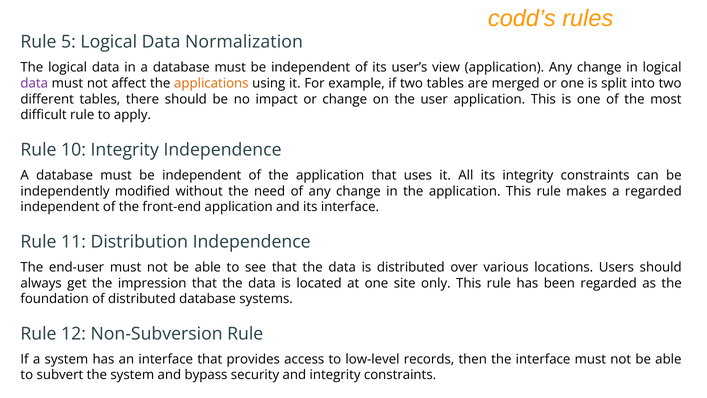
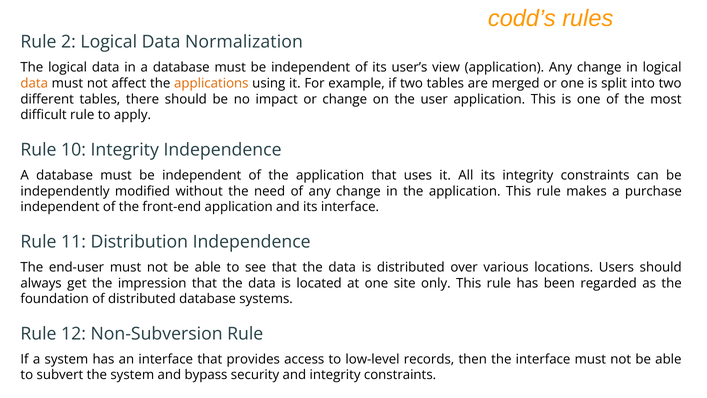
5: 5 -> 2
data at (34, 83) colour: purple -> orange
a regarded: regarded -> purchase
